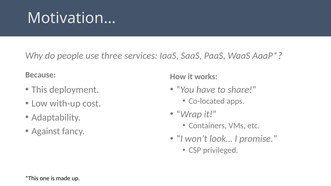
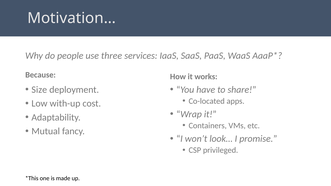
This: This -> Size
Against: Against -> Mutual
